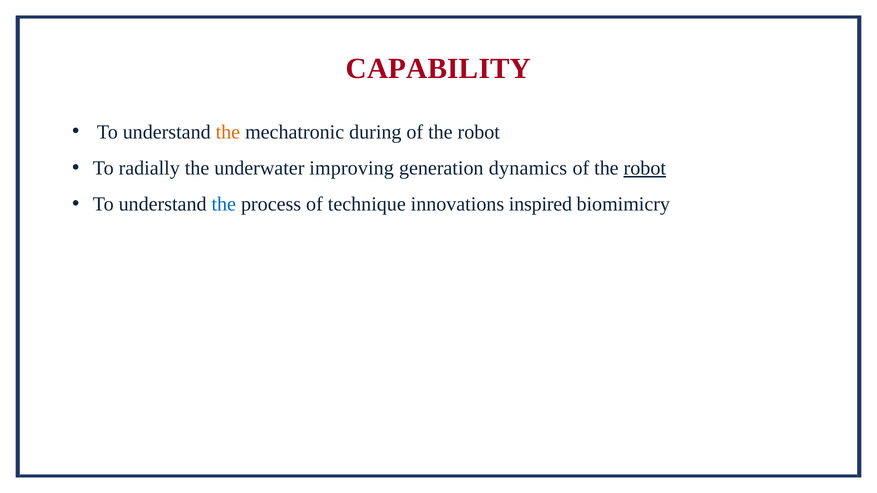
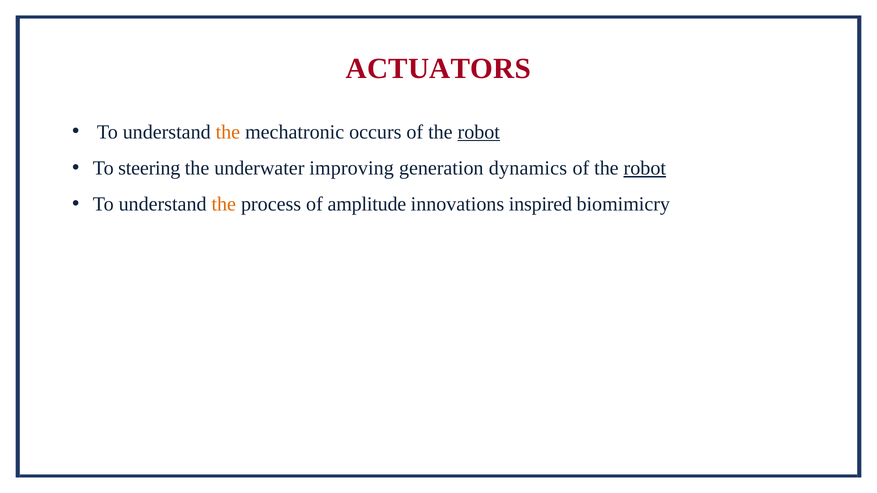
CAPABILITY: CAPABILITY -> ACTUATORS
during: during -> occurs
robot at (479, 132) underline: none -> present
radially: radially -> steering
the at (224, 204) colour: blue -> orange
technique: technique -> amplitude
